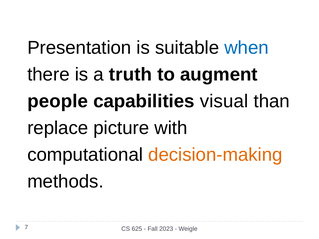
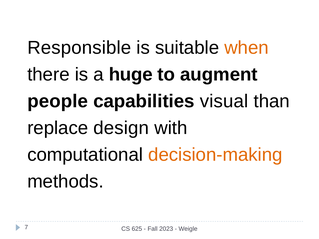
Presentation: Presentation -> Responsible
when colour: blue -> orange
truth: truth -> huge
picture: picture -> design
